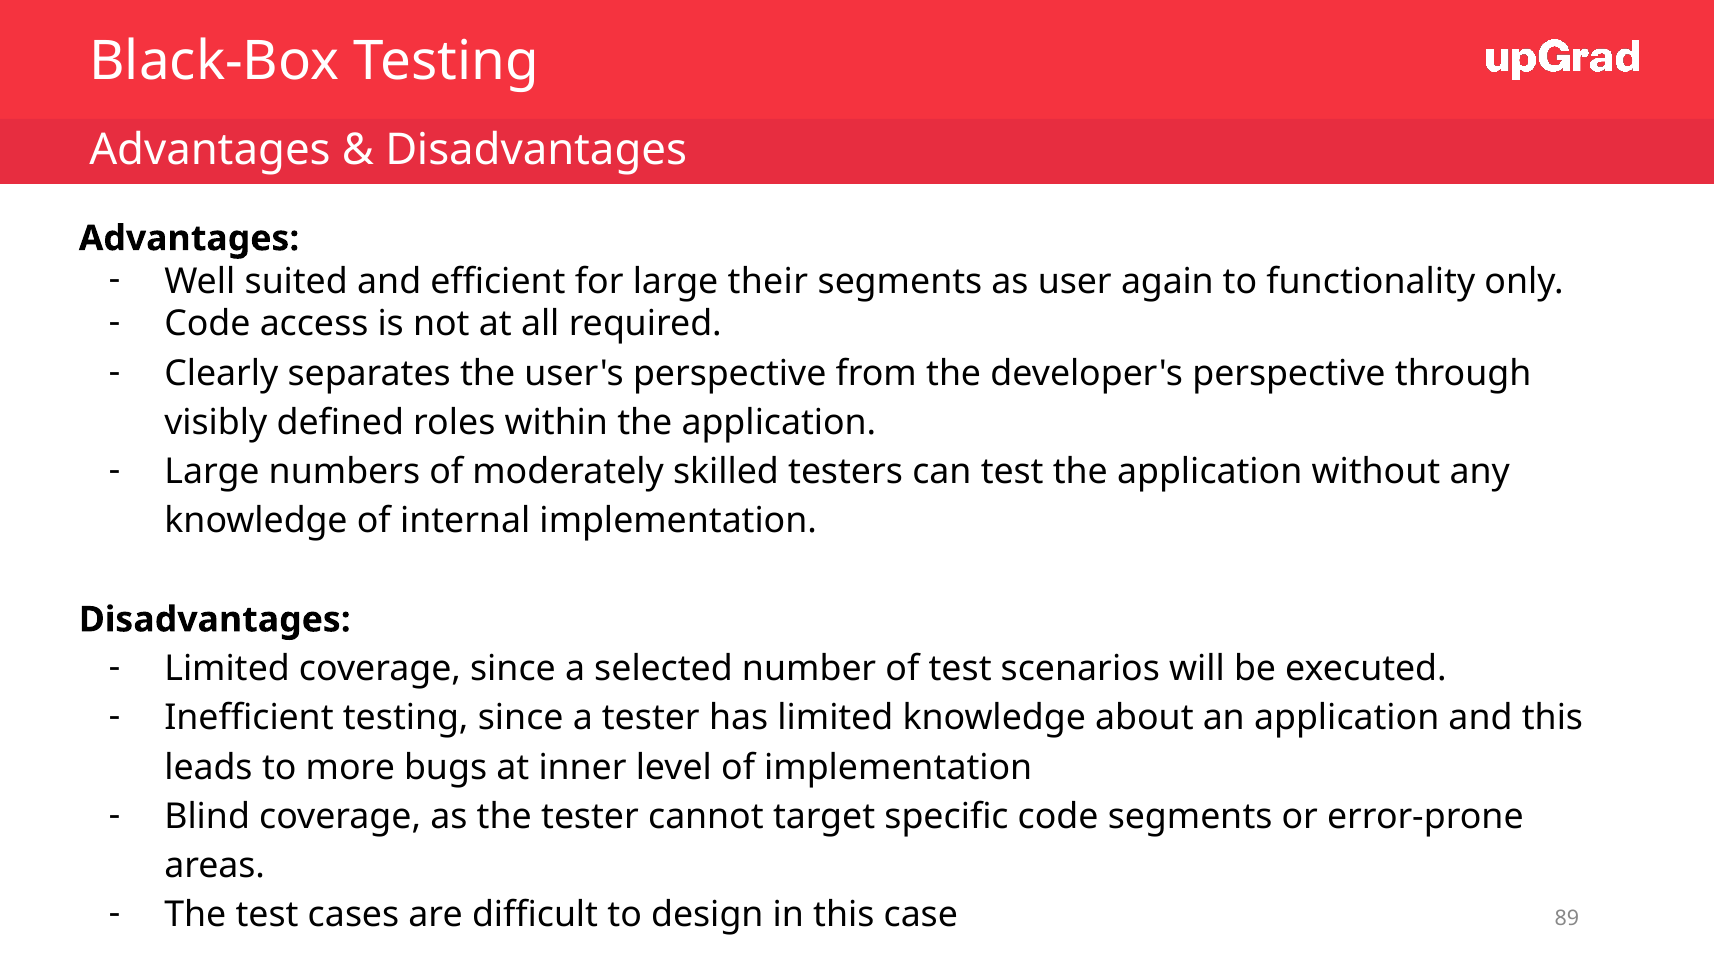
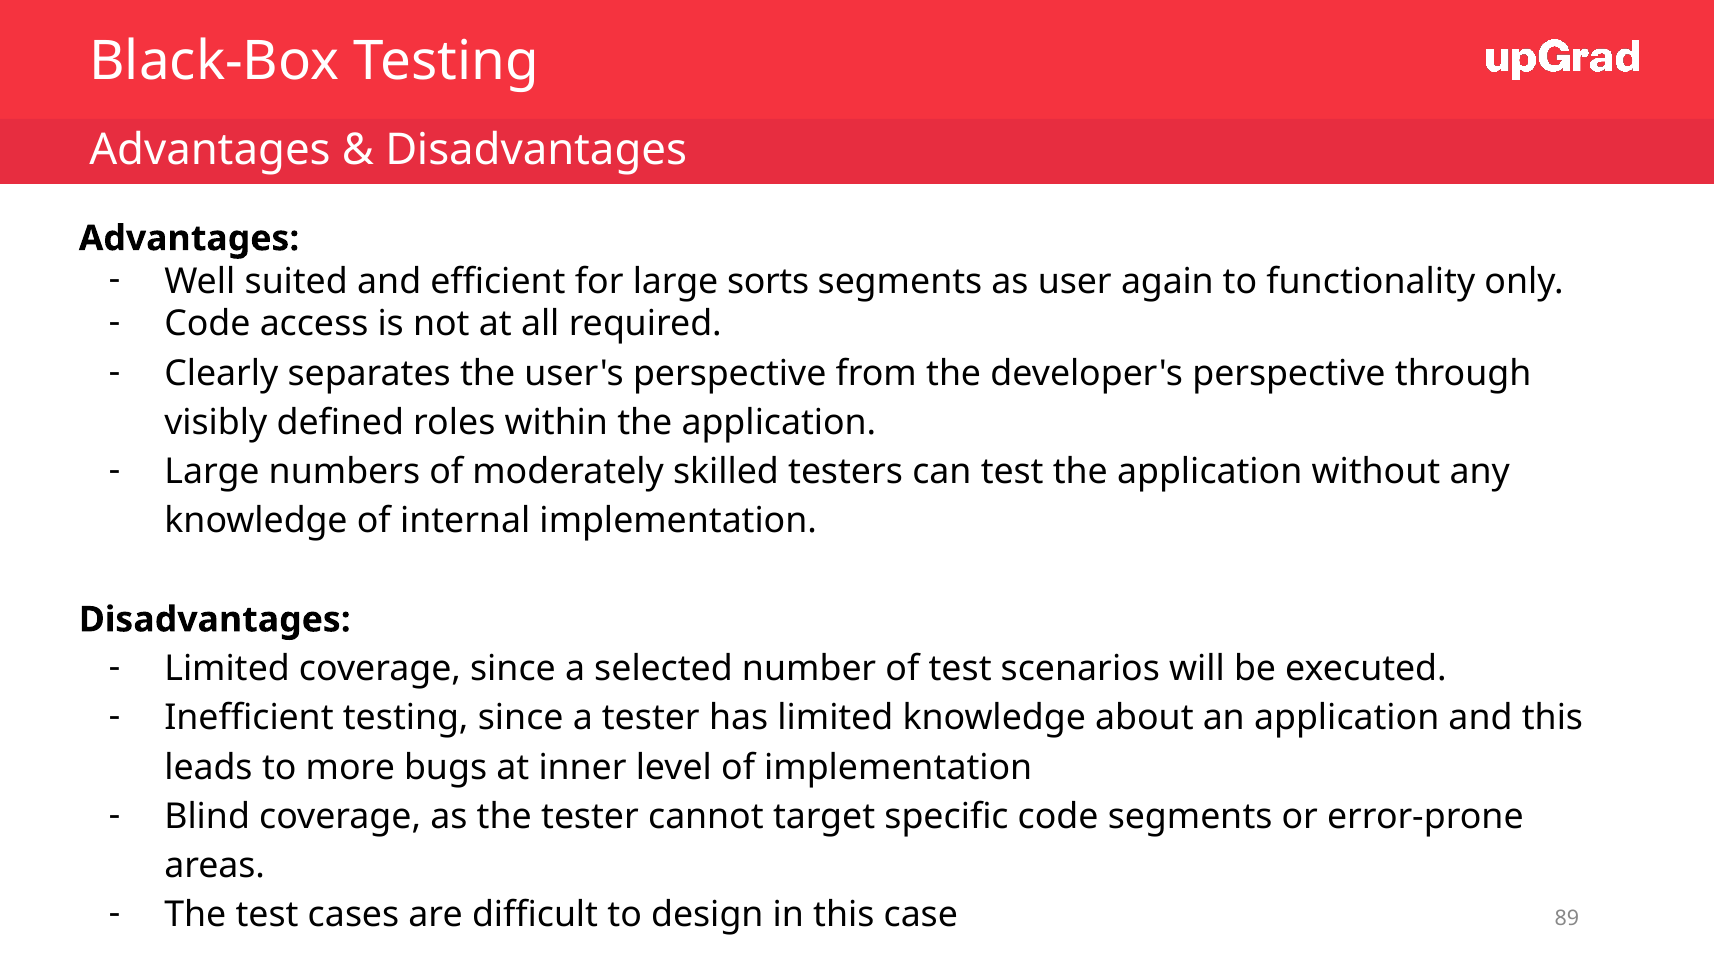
their: their -> sorts
